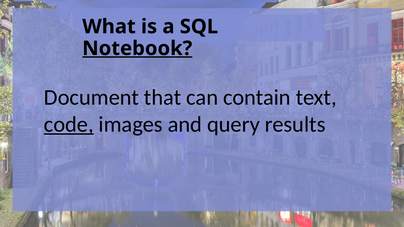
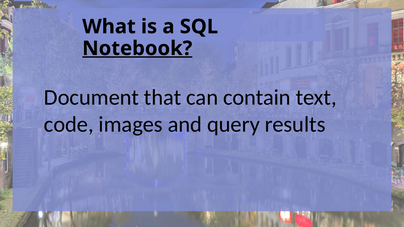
code underline: present -> none
